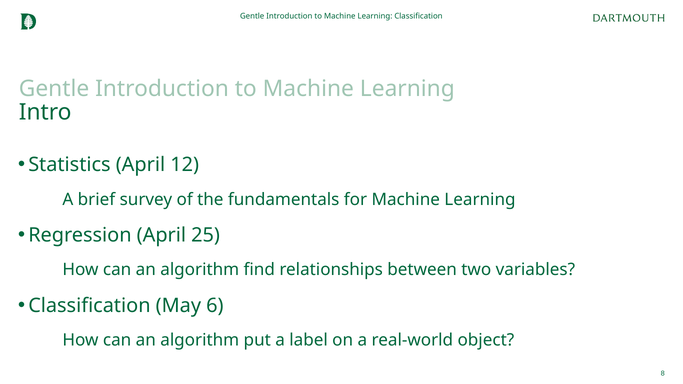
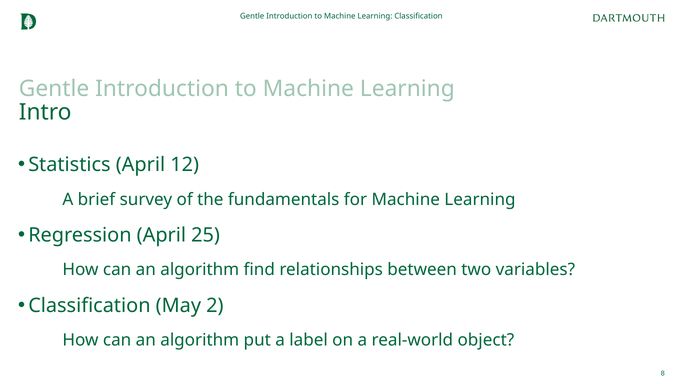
6: 6 -> 2
